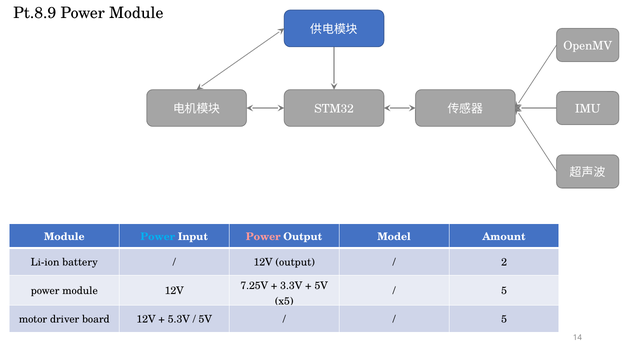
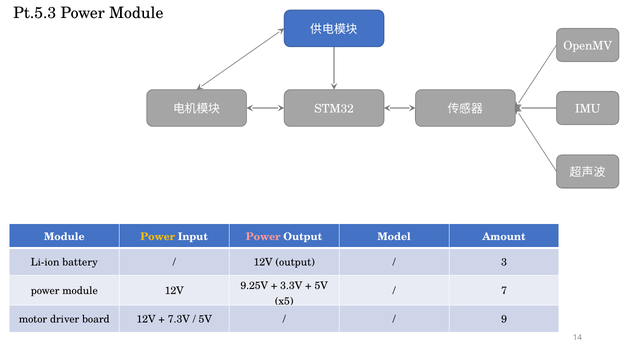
Pt.8.9: Pt.8.9 -> Pt.5.3
Power at (158, 237) colour: light blue -> yellow
2: 2 -> 3
7.25V: 7.25V -> 9.25V
5 at (504, 291): 5 -> 7
5.3V: 5.3V -> 7.3V
5 at (504, 320): 5 -> 9
